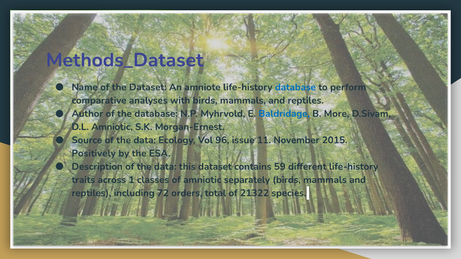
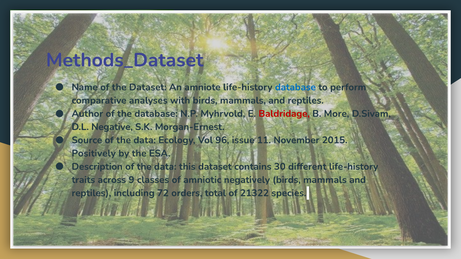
Baldridage colour: blue -> red
D.L Amniotic: Amniotic -> Negative
59: 59 -> 30
1: 1 -> 9
separately: separately -> negatively
